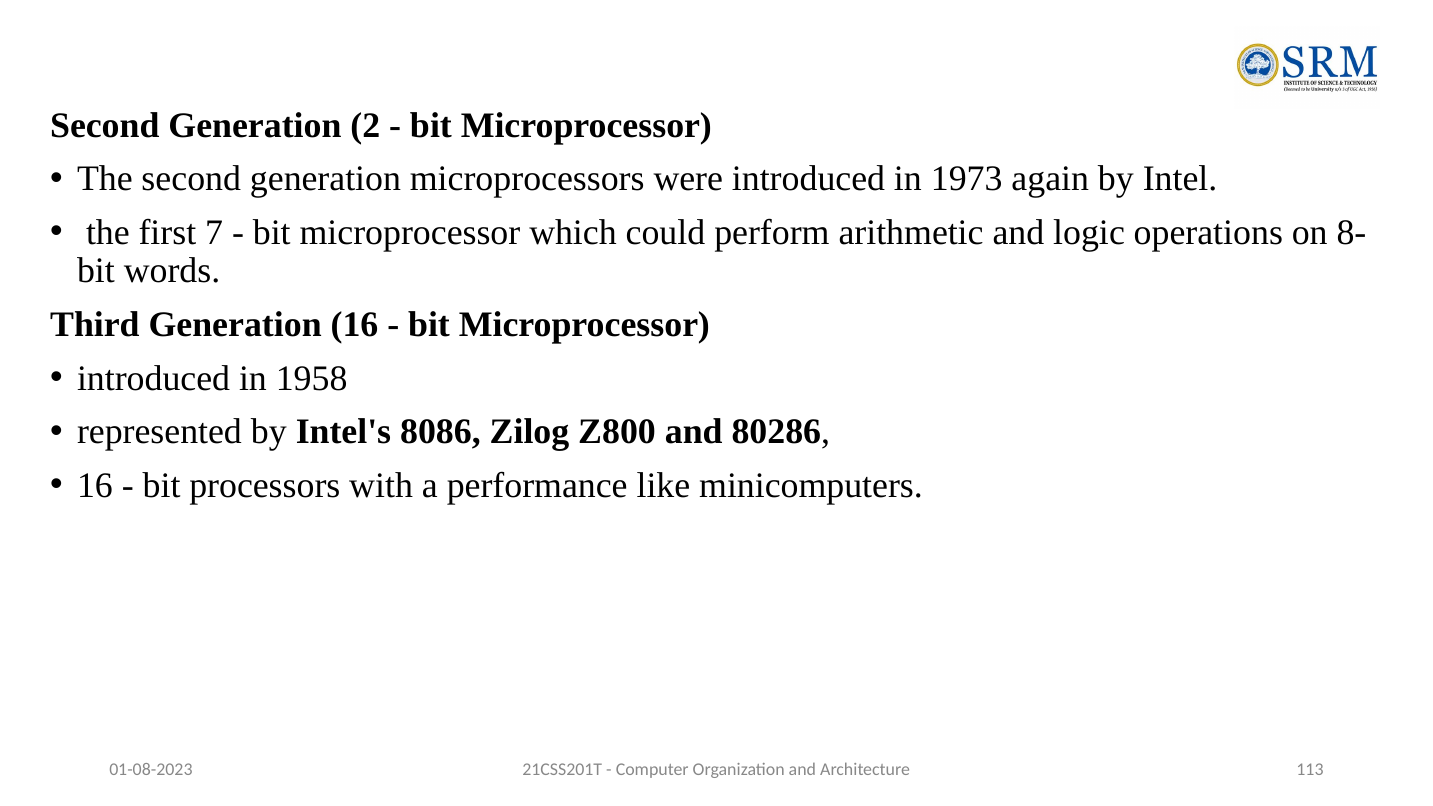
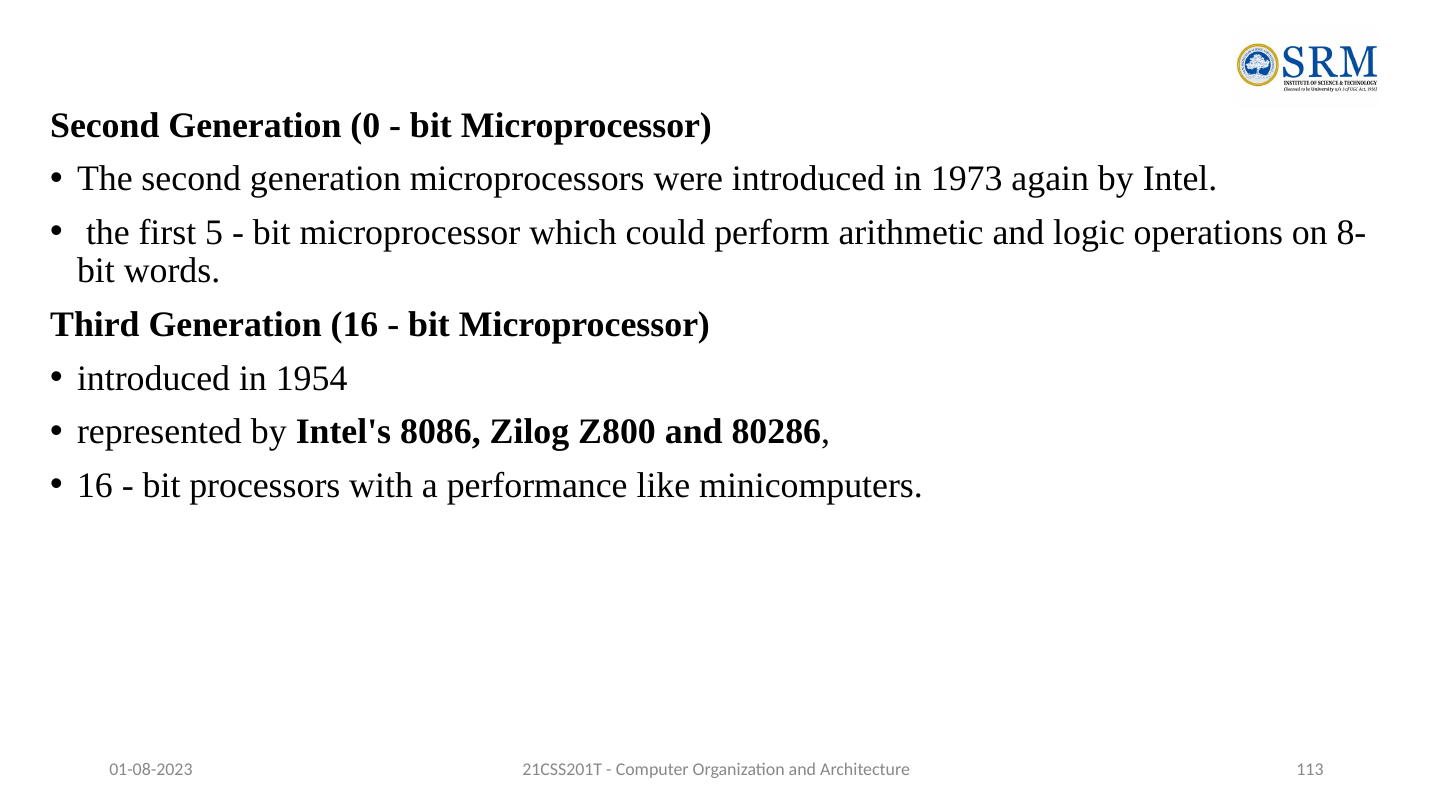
2: 2 -> 0
7: 7 -> 5
1958: 1958 -> 1954
